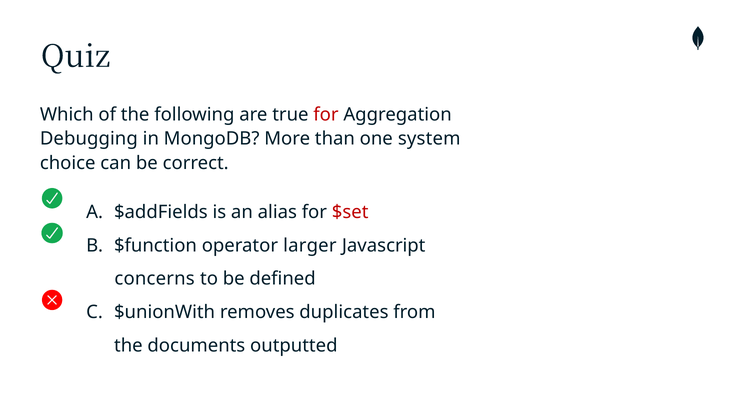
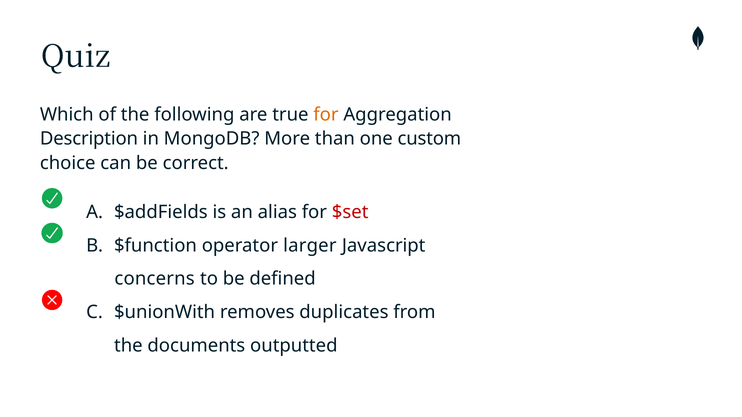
for at (326, 114) colour: red -> orange
Debugging: Debugging -> Description
system: system -> custom
